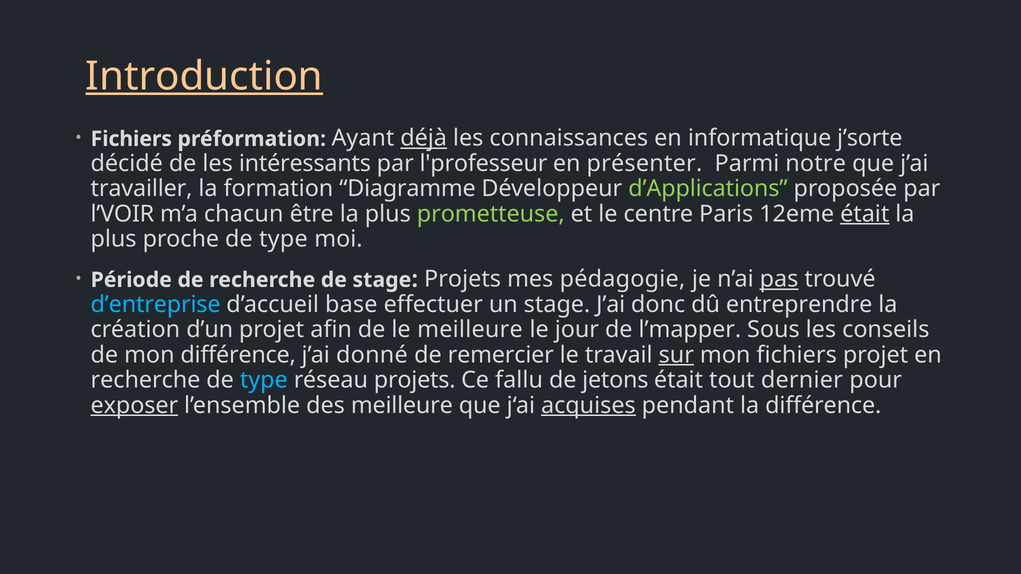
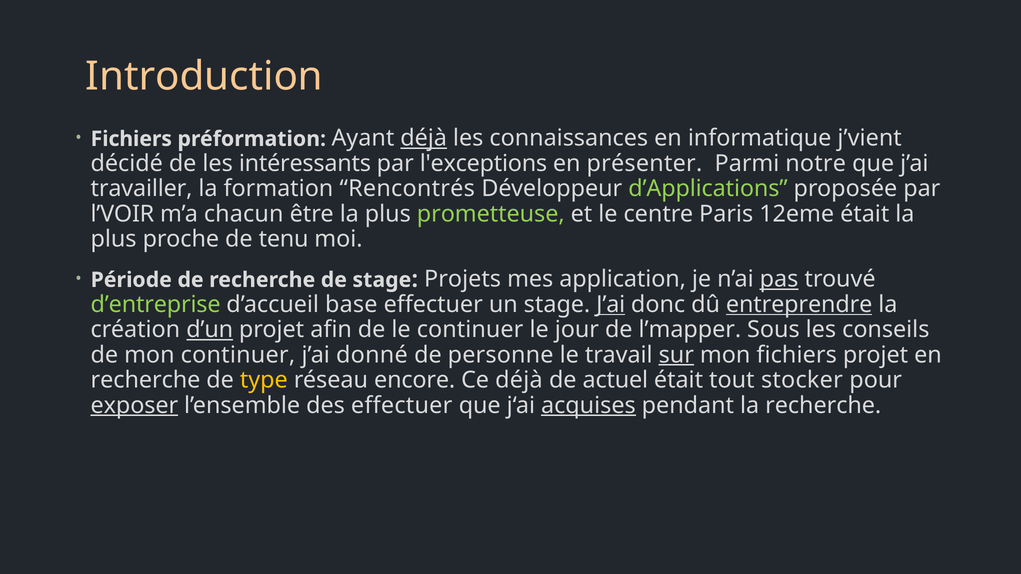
Introduction underline: present -> none
j’sorte: j’sorte -> j’vient
l'professeur: l'professeur -> l'exceptions
Diagramme: Diagramme -> Rencontrés
était at (865, 214) underline: present -> none
proche de type: type -> tenu
pédagogie: pédagogie -> application
d’entreprise colour: light blue -> light green
J’ai at (611, 305) underline: none -> present
entreprendre underline: none -> present
d’un underline: none -> present
le meilleure: meilleure -> continuer
mon différence: différence -> continuer
remercier: remercier -> personne
type at (264, 380) colour: light blue -> yellow
réseau projets: projets -> encore
Ce fallu: fallu -> déjà
jetons: jetons -> actuel
dernier: dernier -> stocker
des meilleure: meilleure -> effectuer
la différence: différence -> recherche
